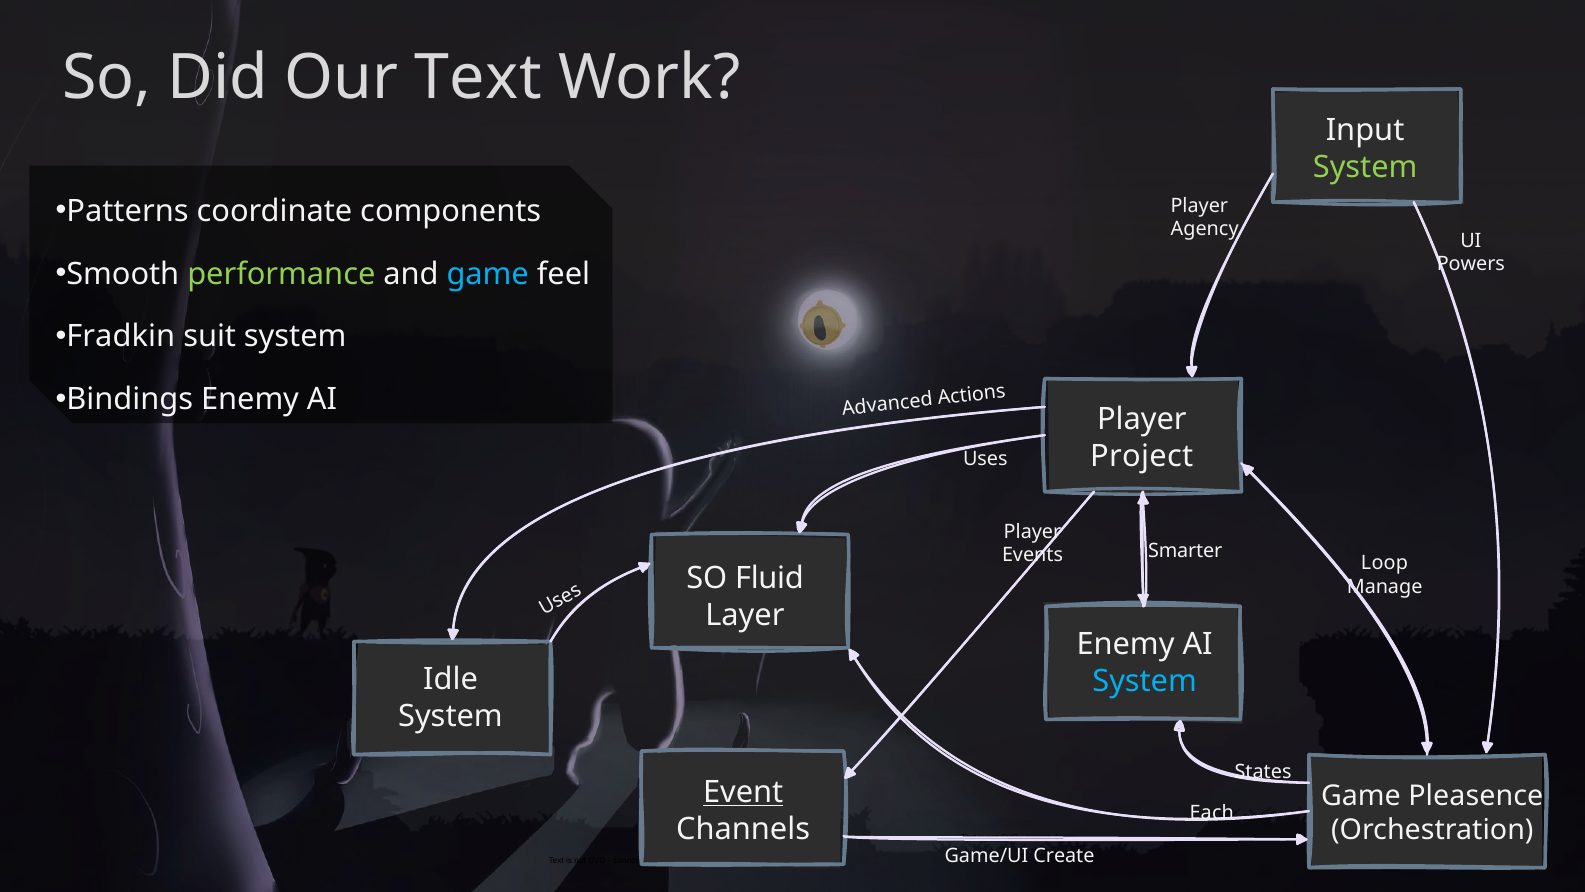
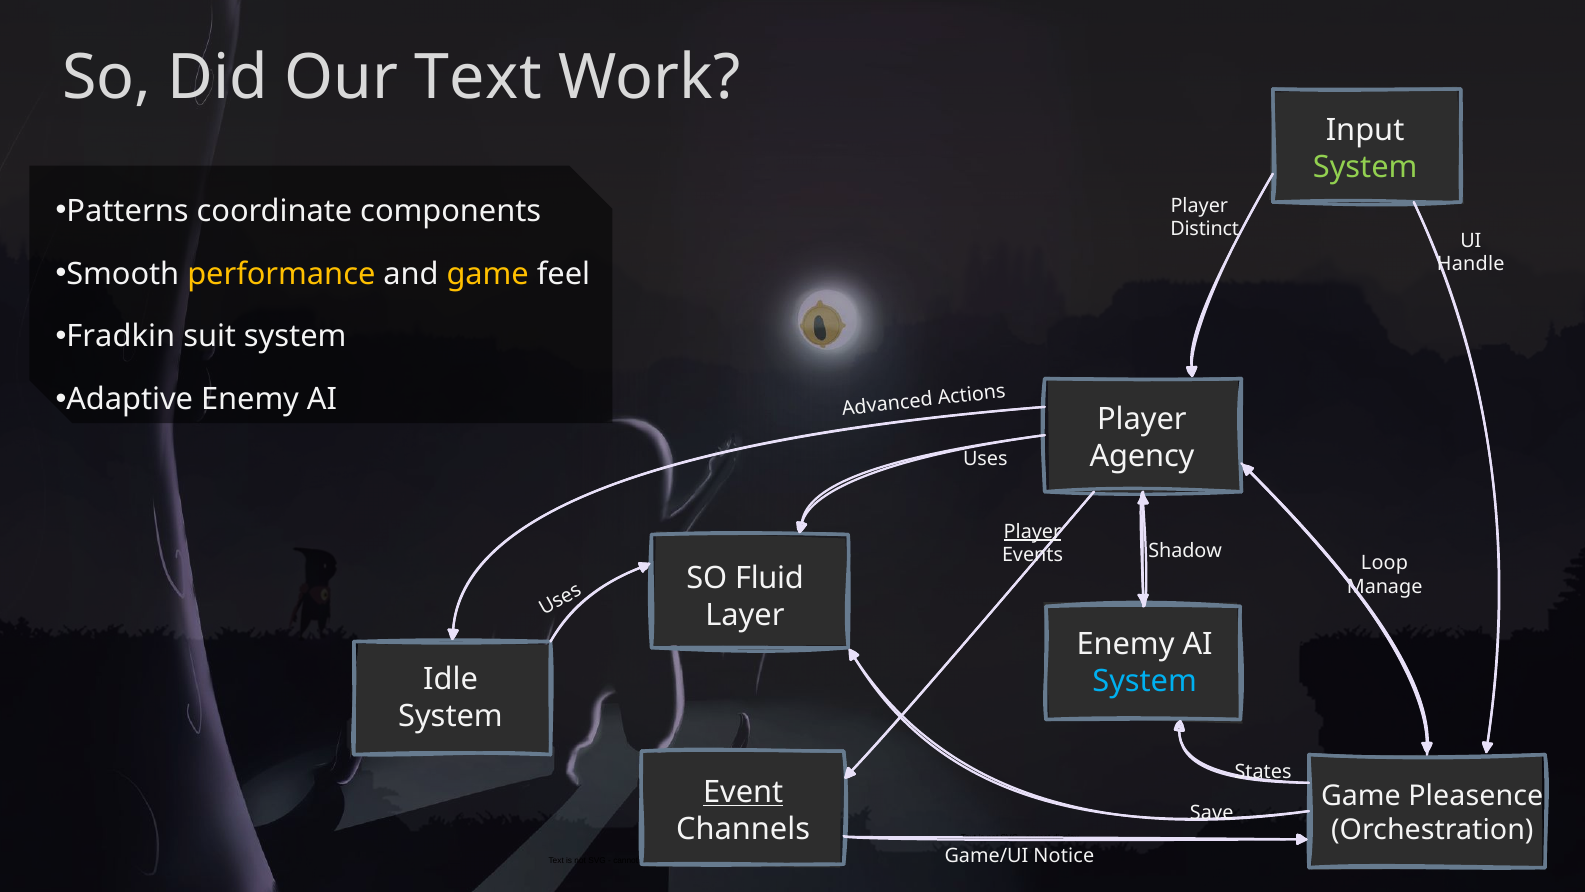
Agency: Agency -> Distinct
performance colour: light green -> yellow
game at (488, 274) colour: light blue -> yellow
Powers: Powers -> Handle
Bindings: Bindings -> Adaptive
Project: Project -> Agency
Player at (1033, 531) underline: none -> present
Smarter: Smarter -> Shadow
Each: Each -> Save
Create: Create -> Notice
